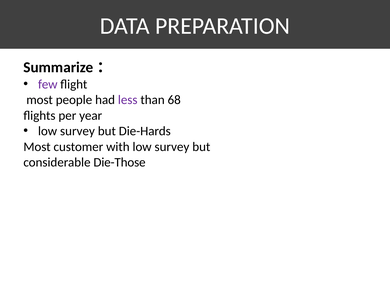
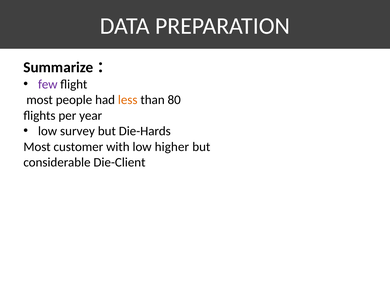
less colour: purple -> orange
68: 68 -> 80
with low survey: survey -> higher
Die-Those: Die-Those -> Die-Client
